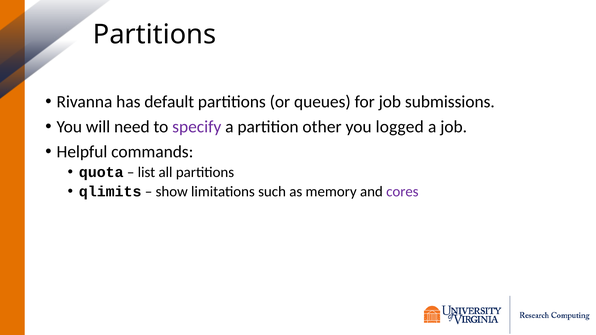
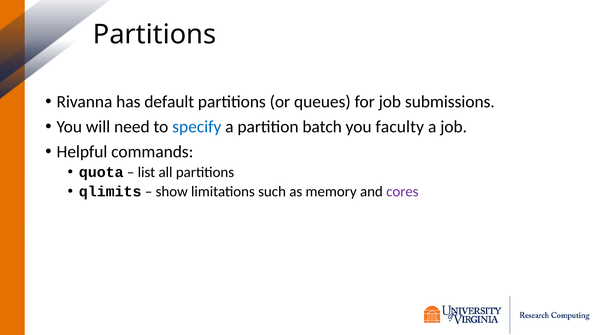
specify colour: purple -> blue
other: other -> batch
logged: logged -> faculty
